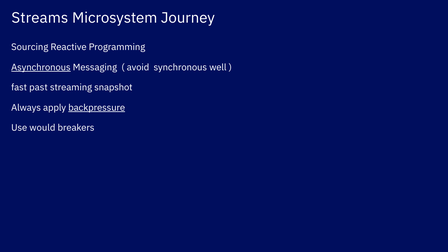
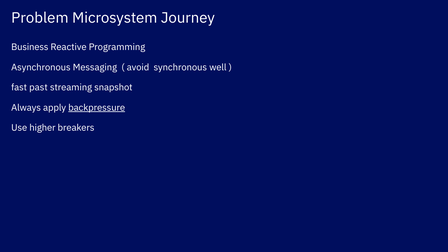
Streams: Streams -> Problem
Sourcing: Sourcing -> Business
Asynchronous underline: present -> none
would: would -> higher
